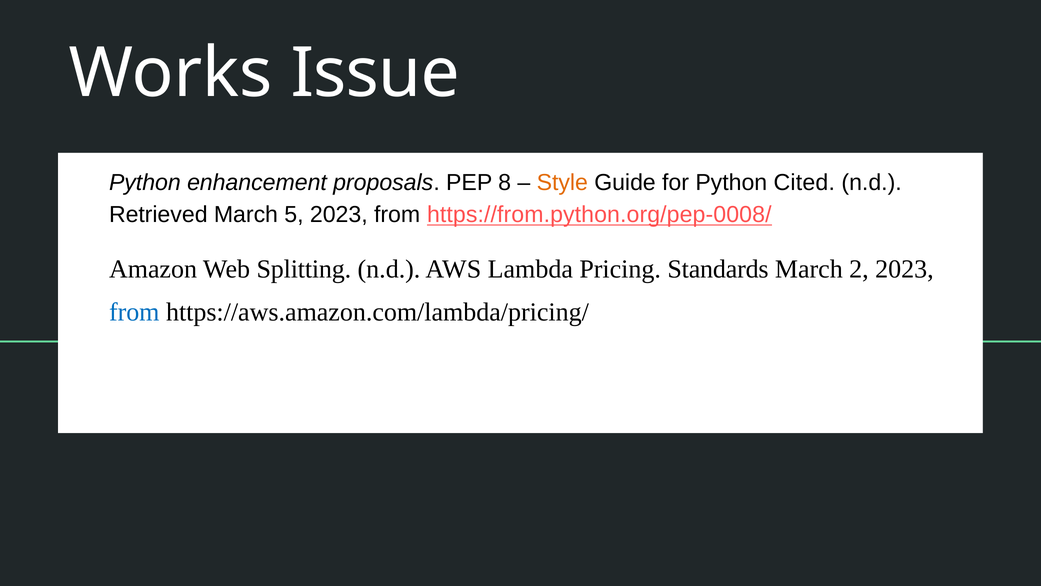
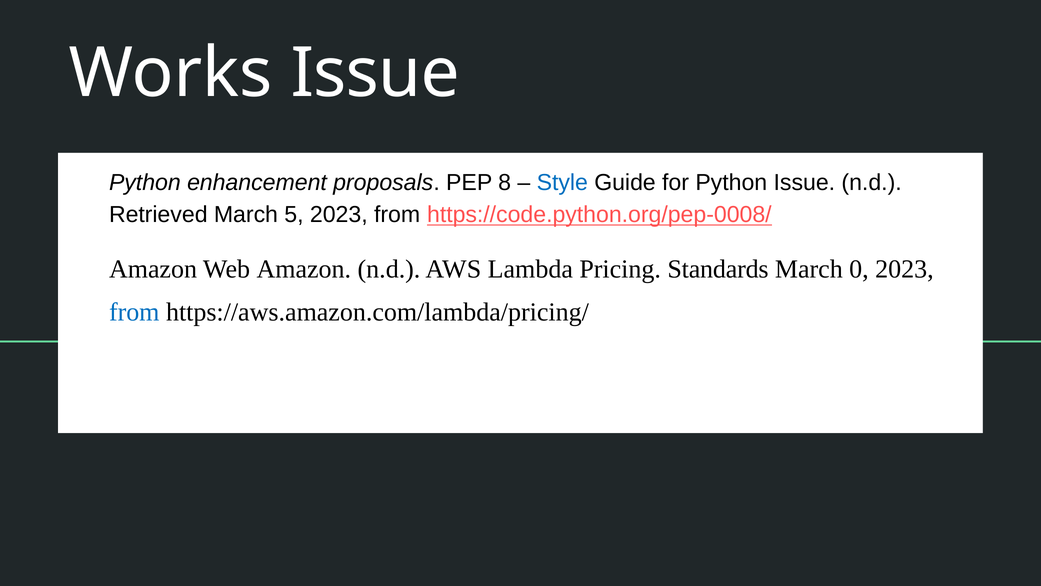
Style colour: orange -> blue
Python Cited: Cited -> Issue
https://from.python.org/pep-0008/: https://from.python.org/pep-0008/ -> https://code.python.org/pep-0008/
Web Splitting: Splitting -> Amazon
2: 2 -> 0
